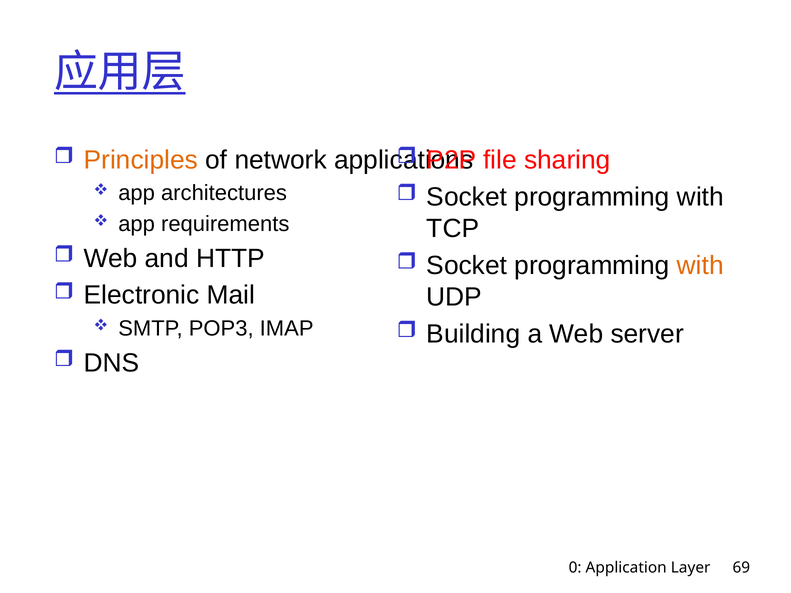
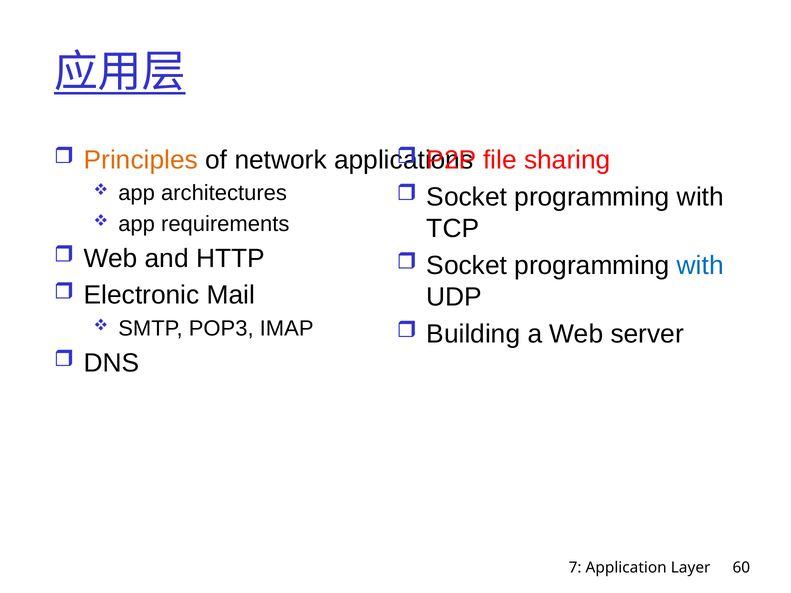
with at (700, 265) colour: orange -> blue
0: 0 -> 7
69: 69 -> 60
